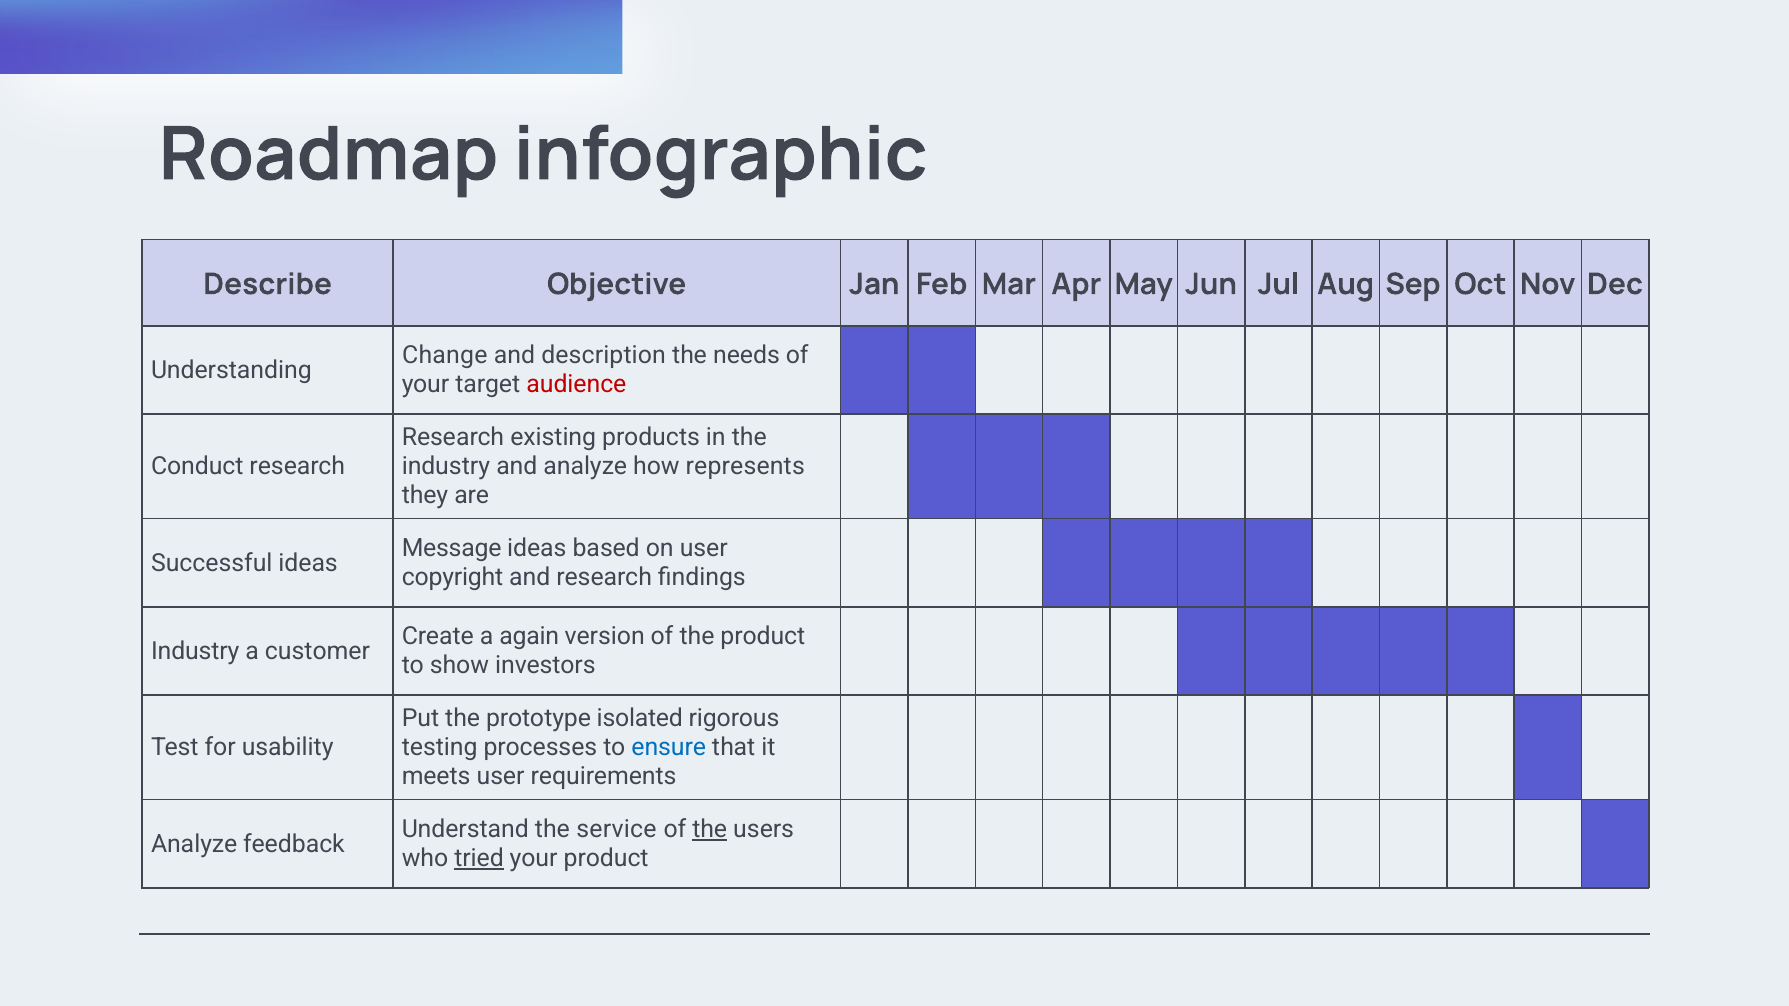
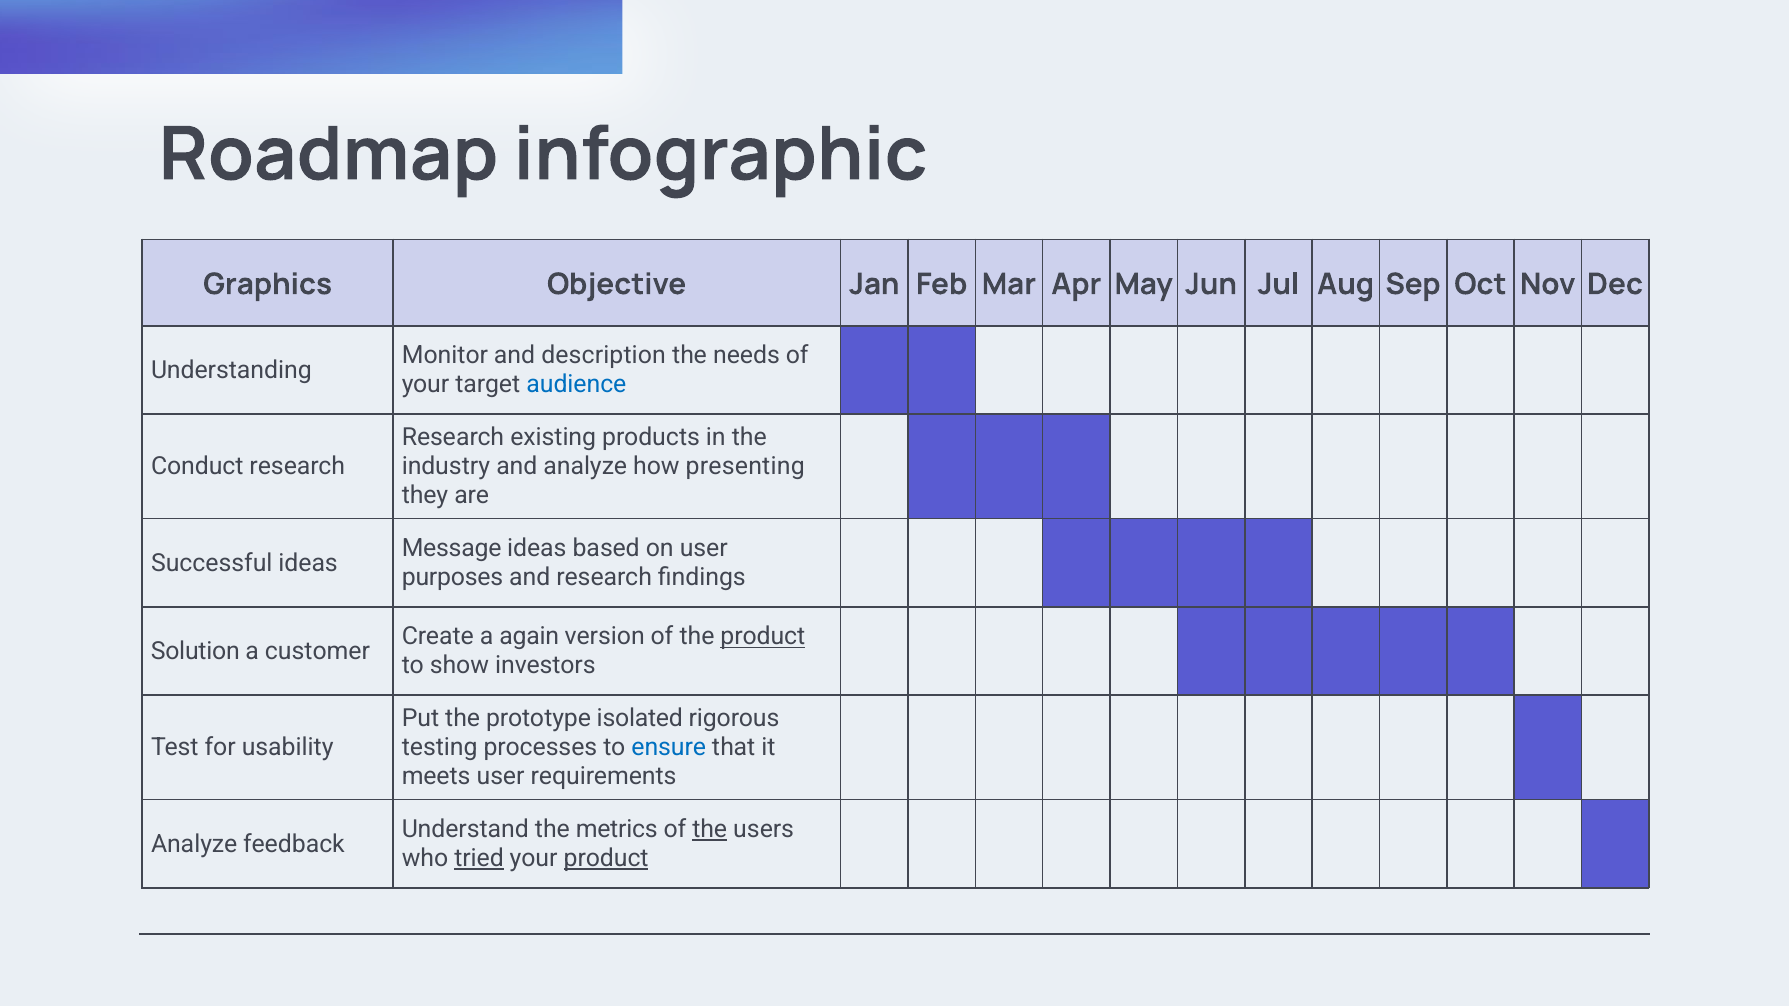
Describe: Describe -> Graphics
Change: Change -> Monitor
audience colour: red -> blue
represents: represents -> presenting
copyright: copyright -> purposes
product at (763, 637) underline: none -> present
Industry at (195, 651): Industry -> Solution
service: service -> metrics
product at (606, 859) underline: none -> present
